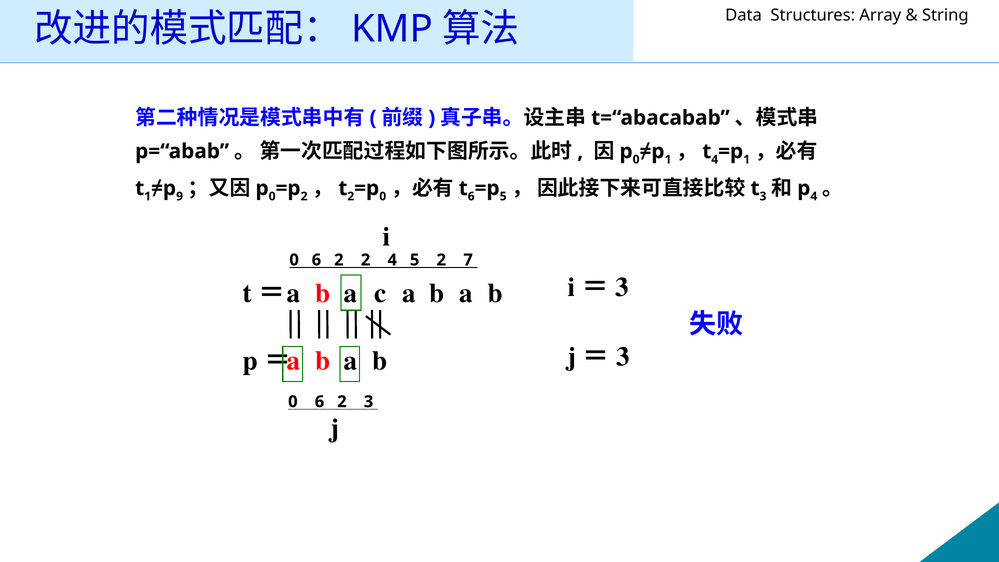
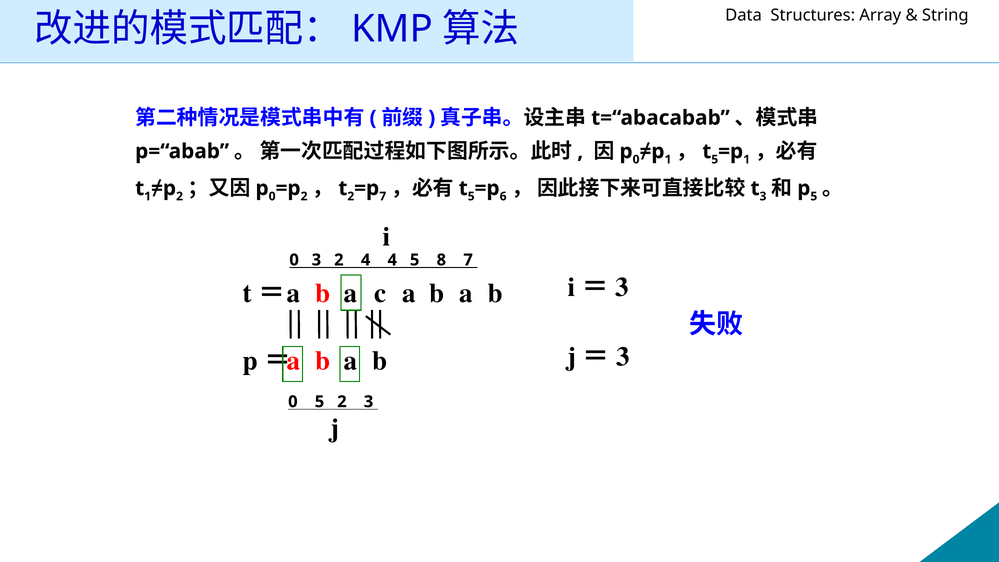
4 at (715, 159): 4 -> 5
9 at (180, 196): 9 -> 2
0 at (383, 196): 0 -> 7
6 at (471, 196): 6 -> 5
5 at (503, 196): 5 -> 6
4 at (814, 196): 4 -> 5
6 at (316, 260): 6 -> 3
2 2: 2 -> 4
5 2: 2 -> 8
6 at (320, 402): 6 -> 5
